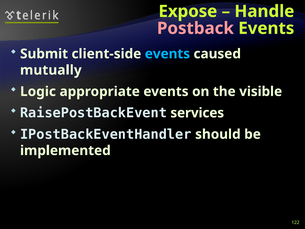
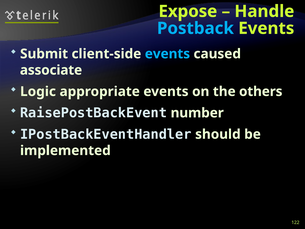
Postback colour: pink -> light blue
mutually: mutually -> associate
visible: visible -> others
services: services -> number
